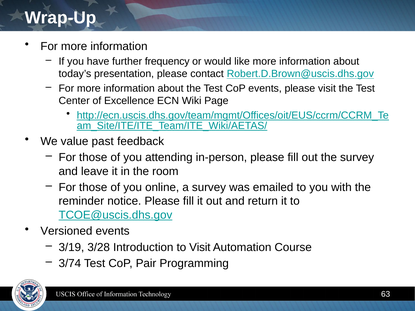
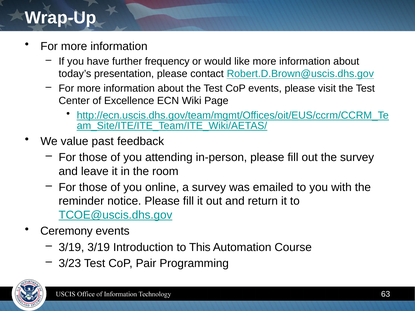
Versioned: Versioned -> Ceremony
3/19 3/28: 3/28 -> 3/19
to Visit: Visit -> This
3/74: 3/74 -> 3/23
